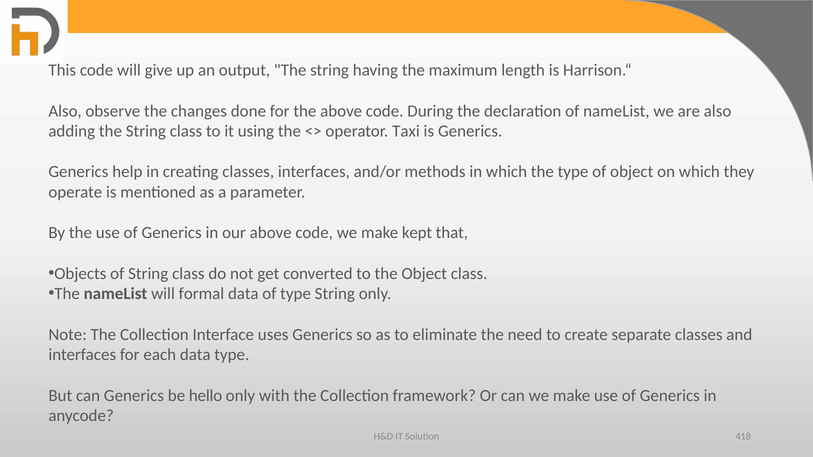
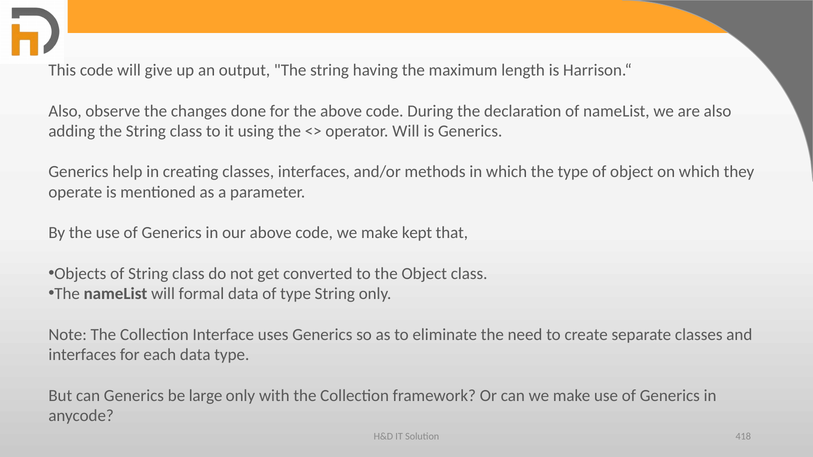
operator Taxi: Taxi -> Will
hello: hello -> large
